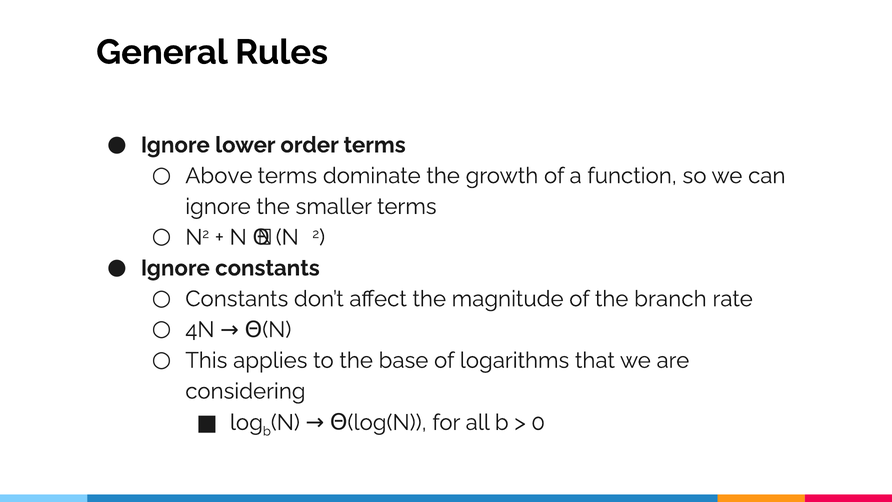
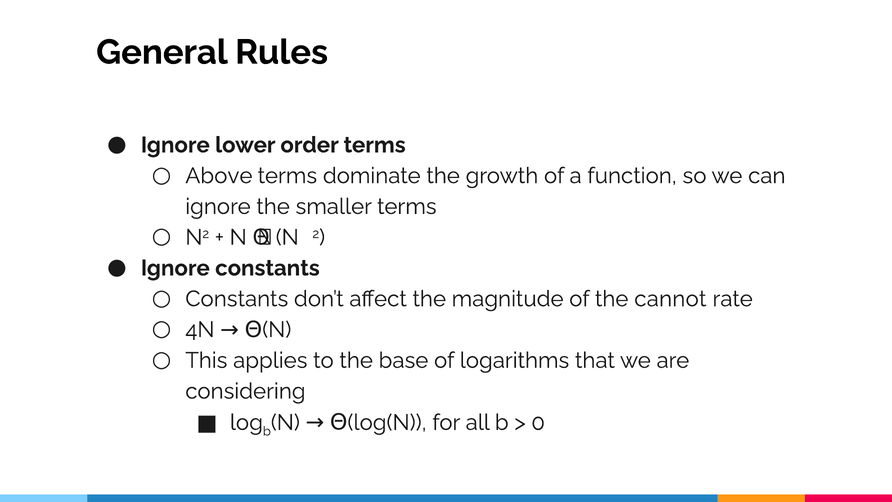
branch: branch -> cannot
